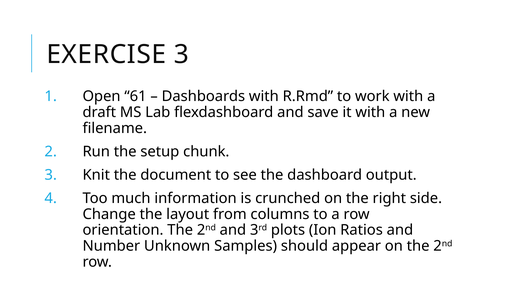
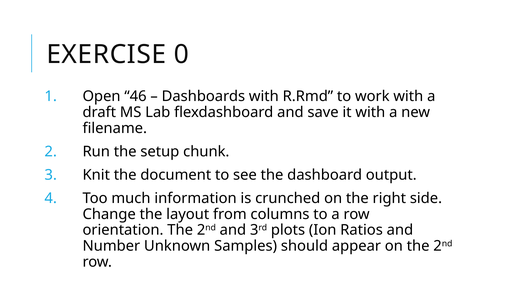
EXERCISE 3: 3 -> 0
61: 61 -> 46
